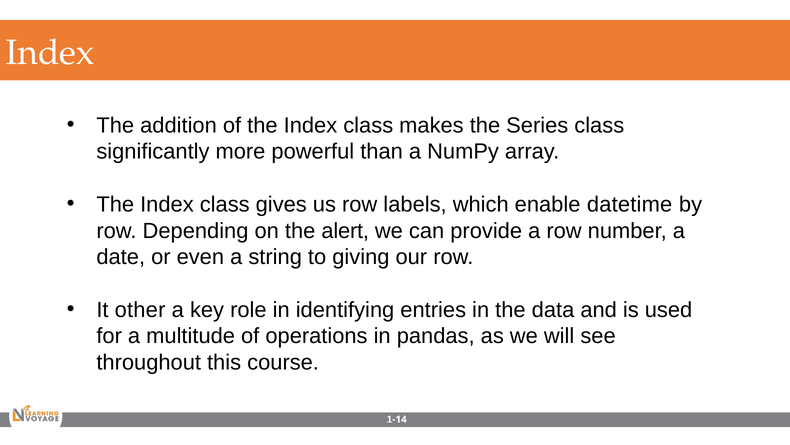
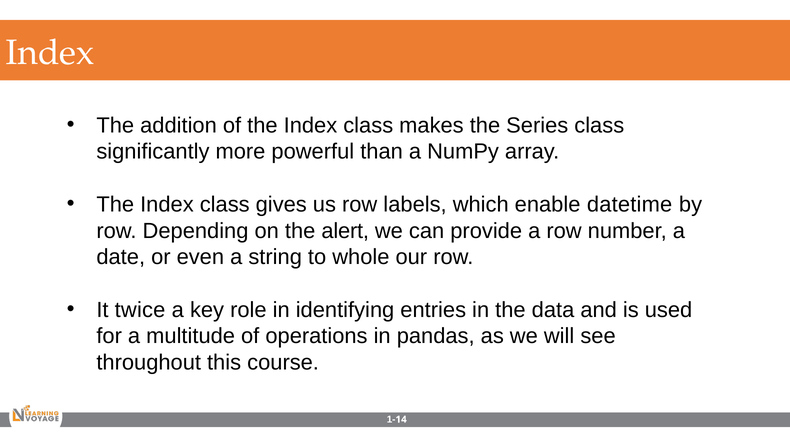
giving: giving -> whole
other: other -> twice
